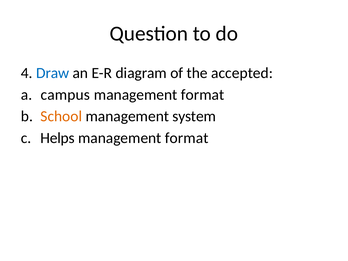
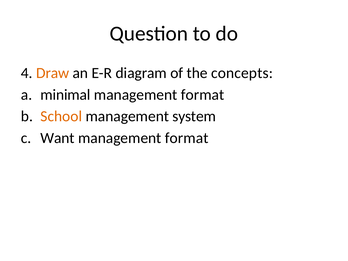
Draw colour: blue -> orange
accepted: accepted -> concepts
campus: campus -> minimal
Helps: Helps -> Want
